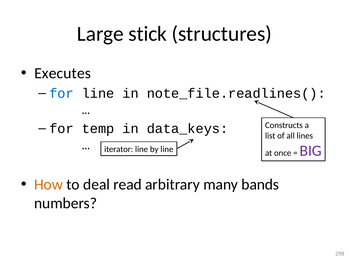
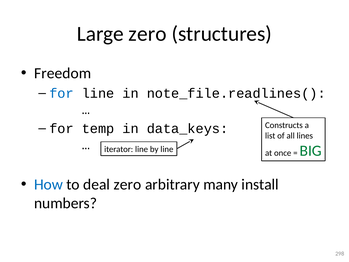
Large stick: stick -> zero
Executes: Executes -> Freedom
BIG colour: purple -> green
How colour: orange -> blue
deal read: read -> zero
bands: bands -> install
